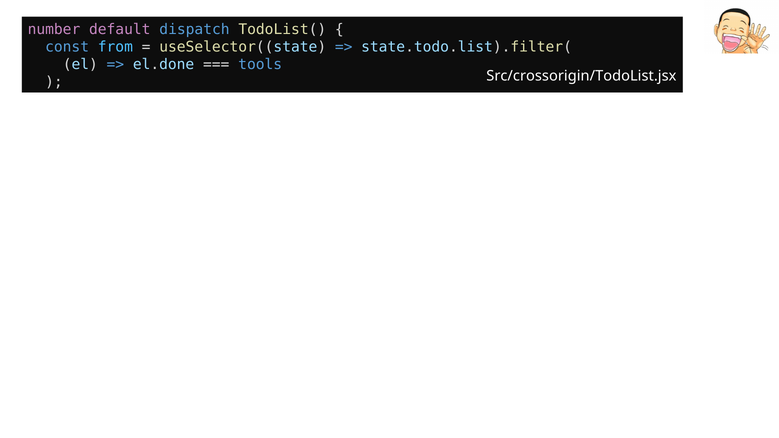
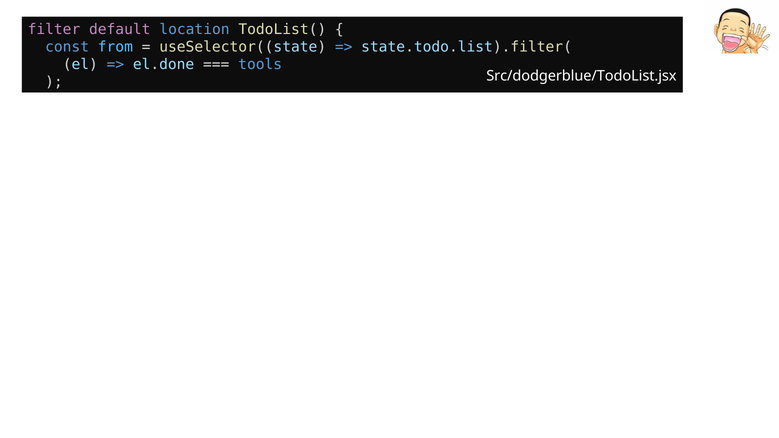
number: number -> filter
dispatch: dispatch -> location
Src/crossorigin/TodoList.jsx: Src/crossorigin/TodoList.jsx -> Src/dodgerblue/TodoList.jsx
